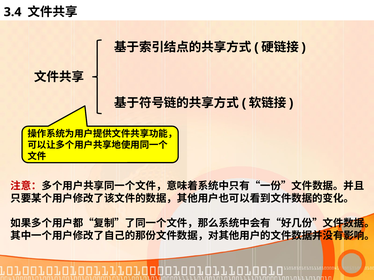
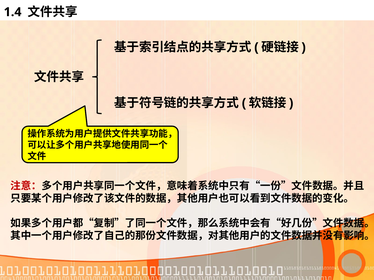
3.4: 3.4 -> 1.4
